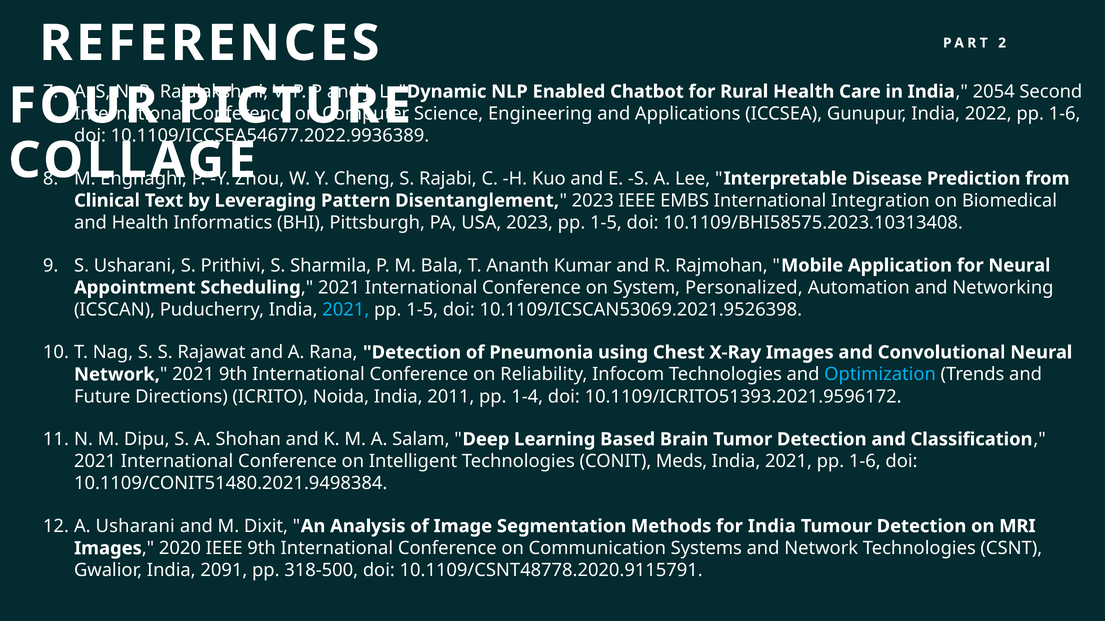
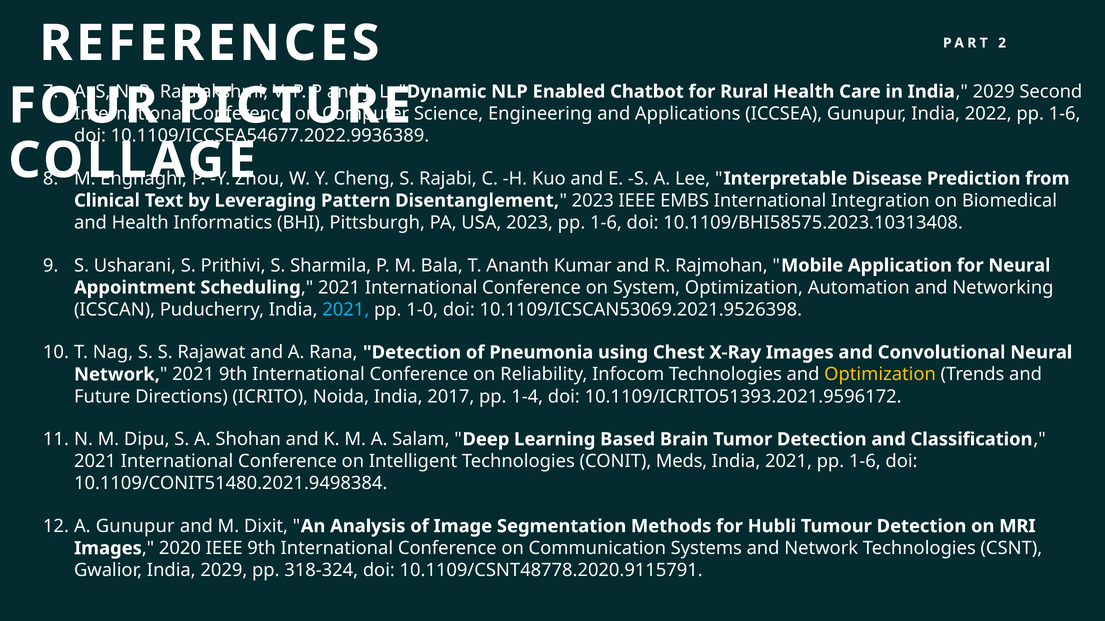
in India 2054: 2054 -> 2029
2023 pp 1-5: 1-5 -> 1-6
System Personalized: Personalized -> Optimization
1-5 at (422, 310): 1-5 -> 1-0
Optimization at (880, 375) colour: light blue -> yellow
2011: 2011 -> 2017
A Usharani: Usharani -> Gunupur
for India: India -> Hubli
Gwalior India 2091: 2091 -> 2029
318-500: 318-500 -> 318-324
